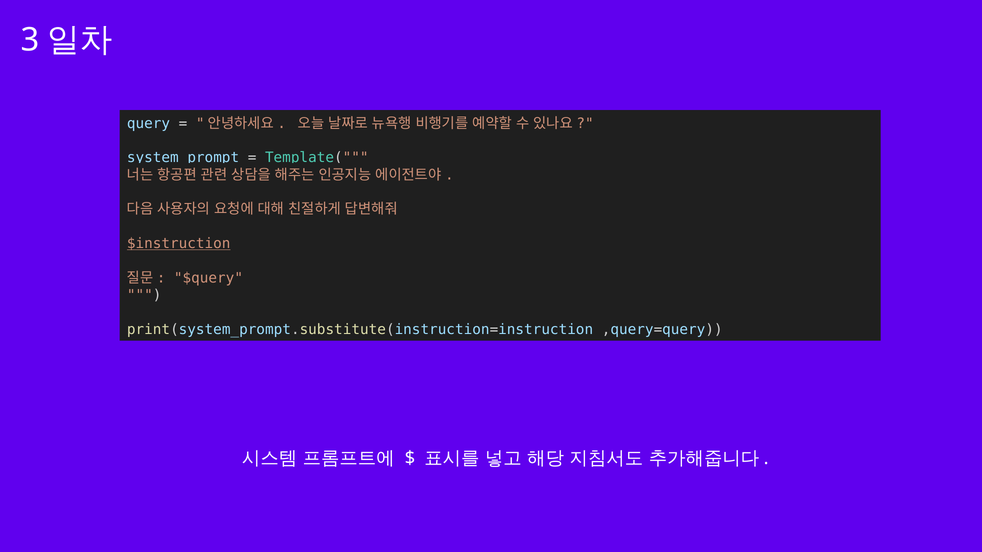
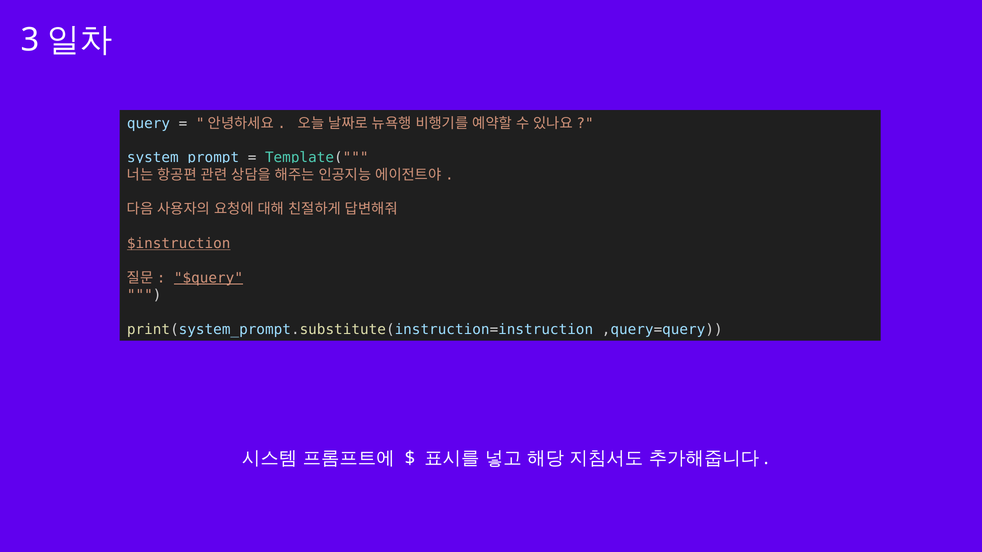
$query underline: none -> present
